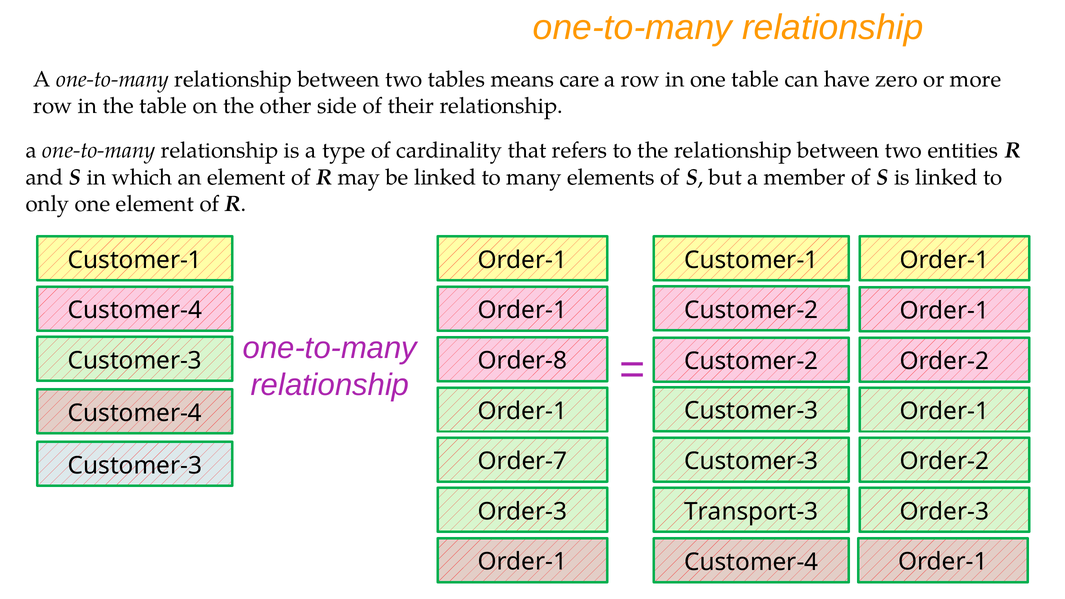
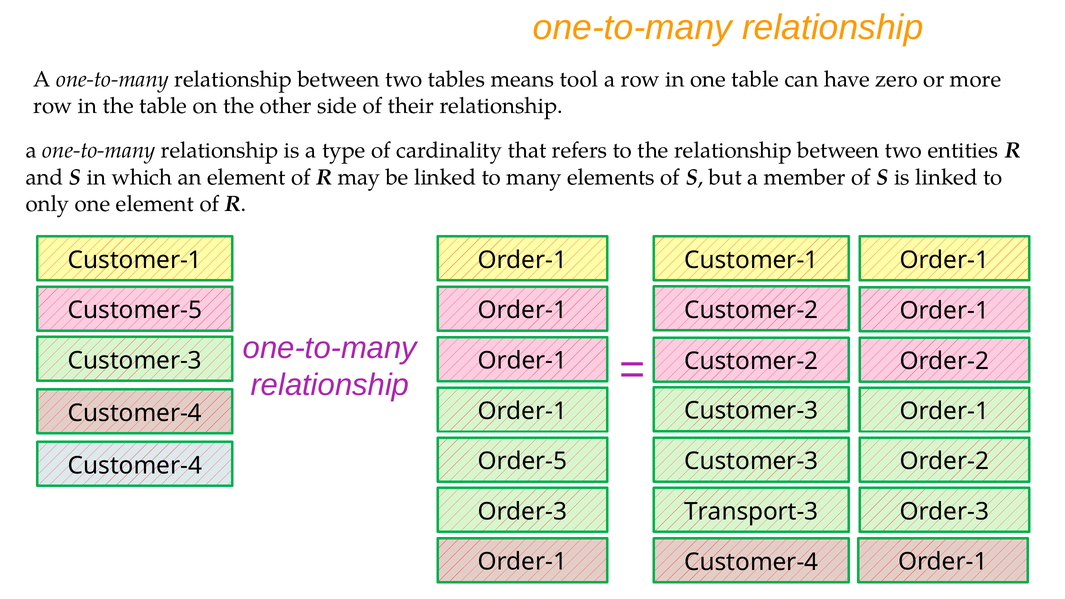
care: care -> tool
Customer-4 at (135, 310): Customer-4 -> Customer-5
Order-8 at (523, 361): Order-8 -> Order-1
Order-7: Order-7 -> Order-5
Customer-3 at (135, 466): Customer-3 -> Customer-4
